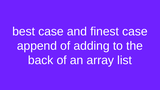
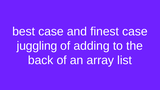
append: append -> juggling
